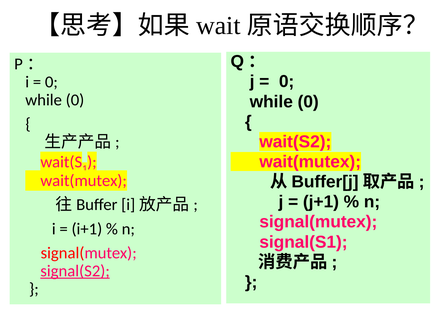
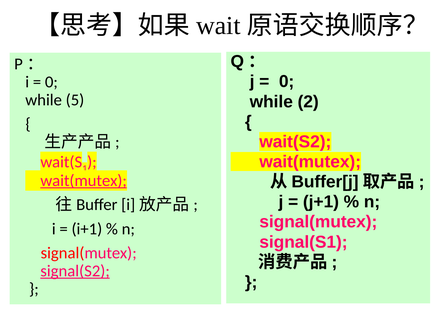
0 at (75, 100): 0 -> 5
0 at (308, 102): 0 -> 2
wait(mutex at (84, 181) underline: none -> present
